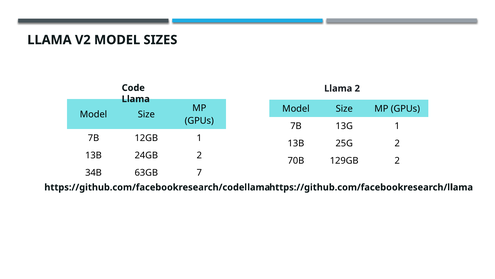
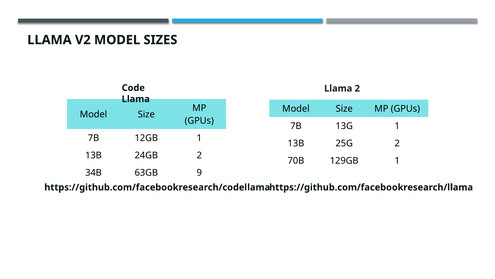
129GB 2: 2 -> 1
7: 7 -> 9
